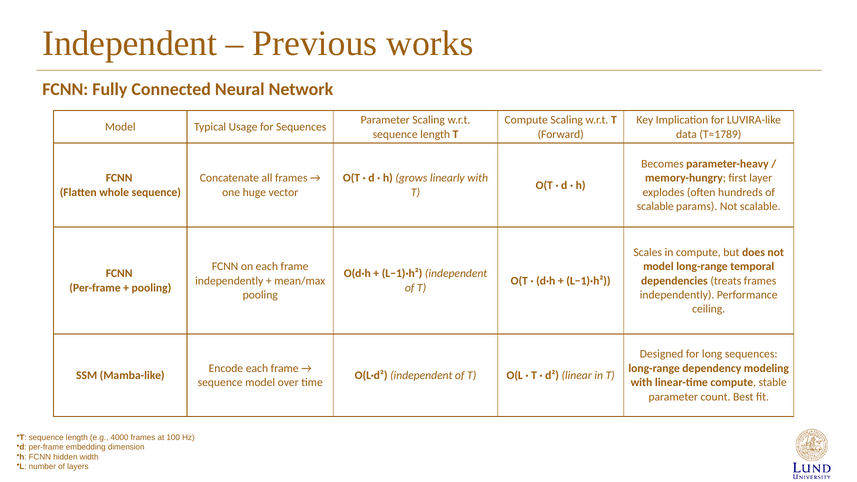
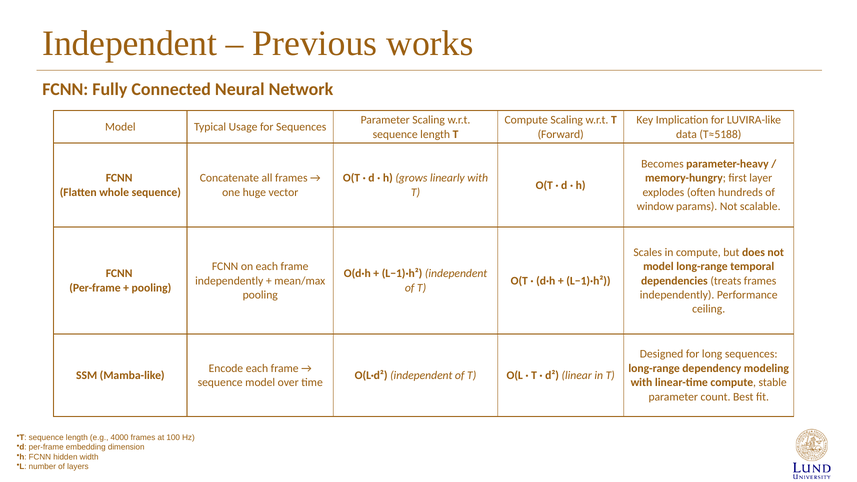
T≈1789: T≈1789 -> T≈5188
scalable at (655, 206): scalable -> window
